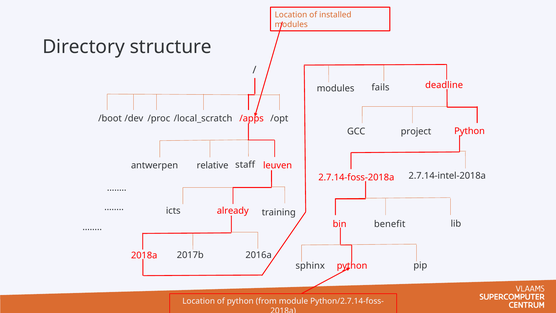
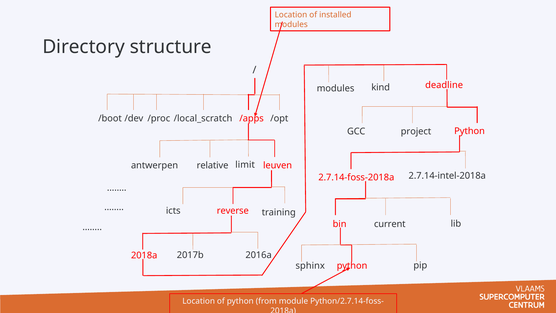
fails: fails -> kind
staff: staff -> limit
already: already -> reverse
benefit: benefit -> current
